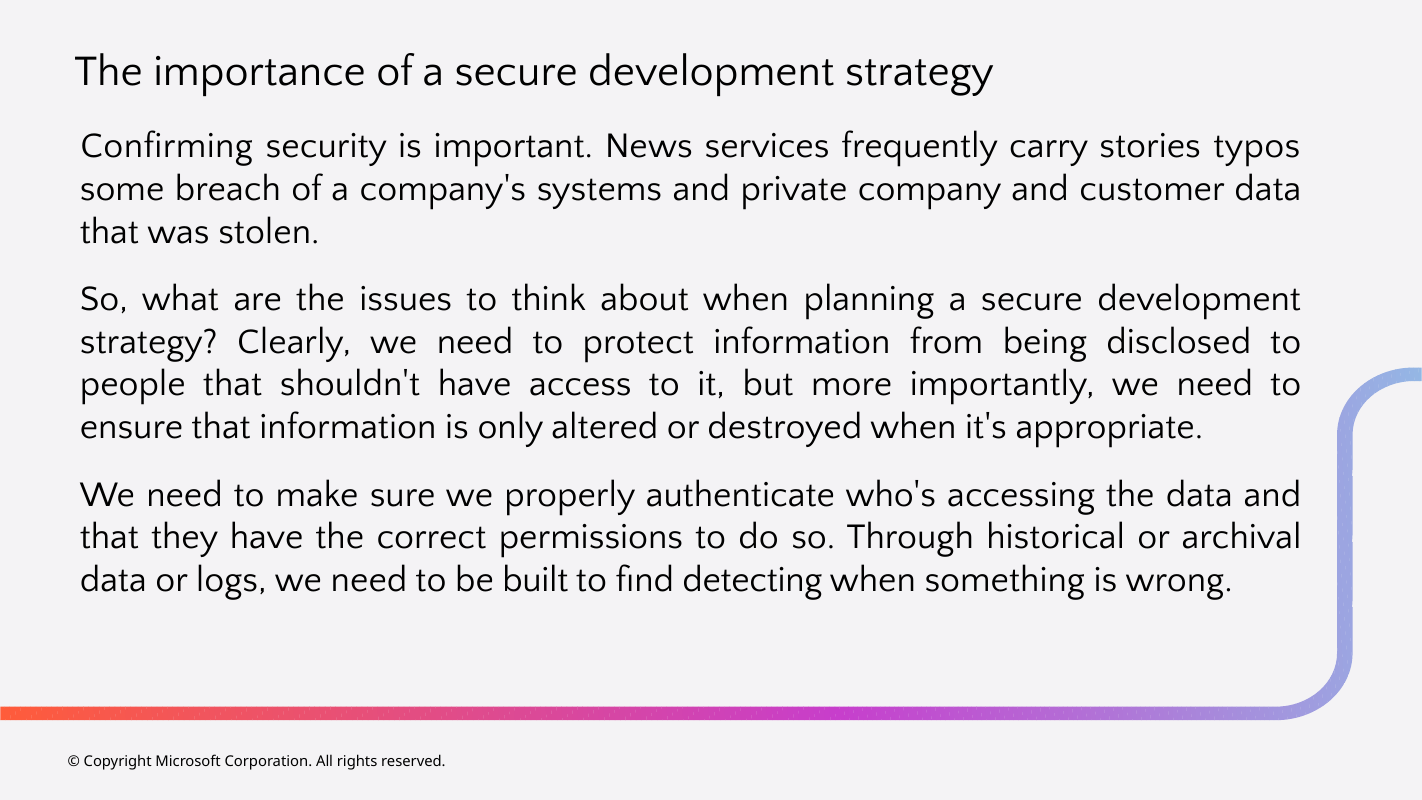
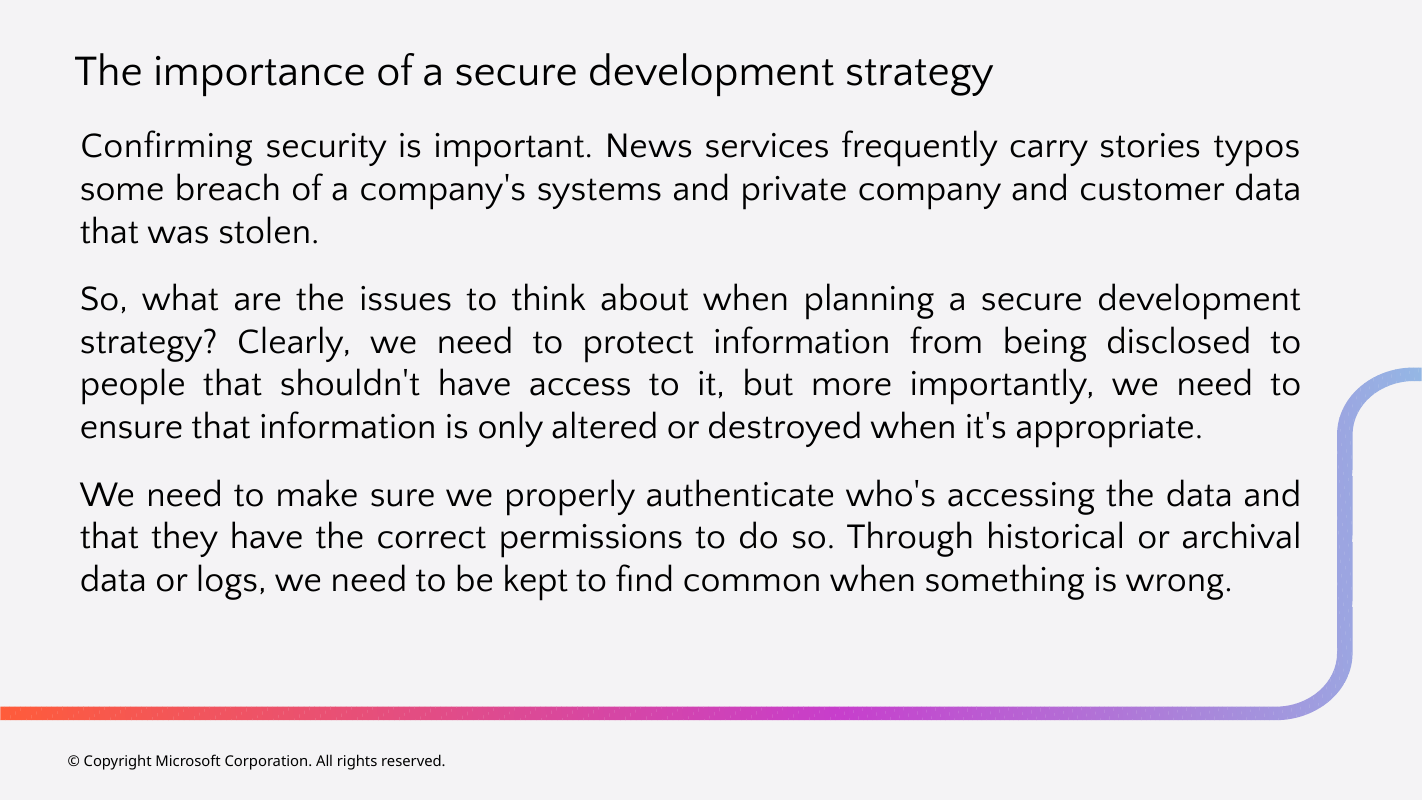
built: built -> kept
detecting: detecting -> common
